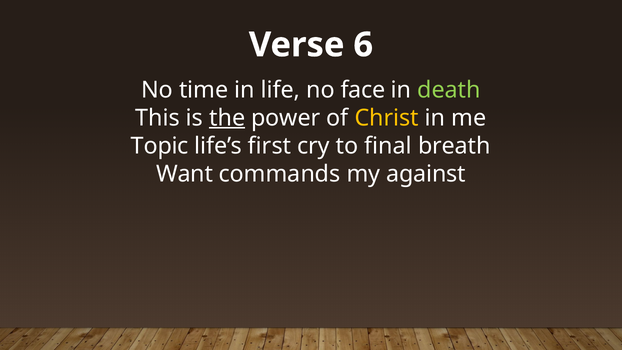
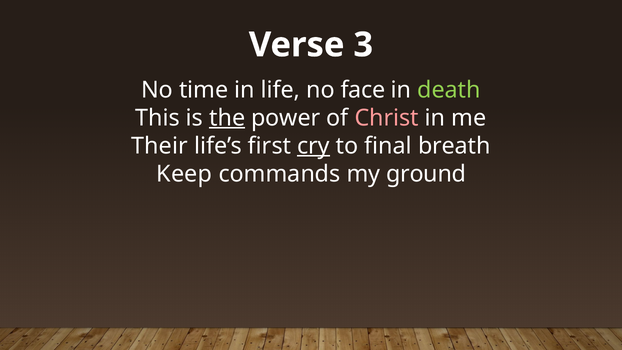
6: 6 -> 3
Christ colour: yellow -> pink
Topic: Topic -> Their
cry underline: none -> present
Want: Want -> Keep
against: against -> ground
